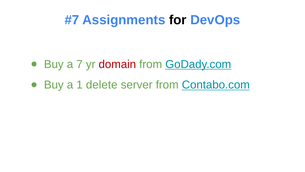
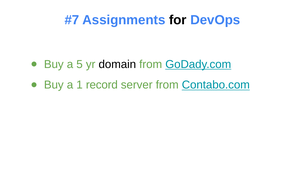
7: 7 -> 5
domain colour: red -> black
delete: delete -> record
